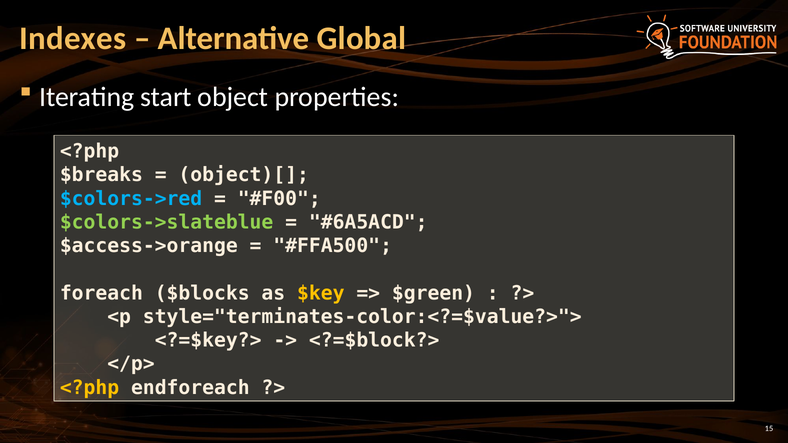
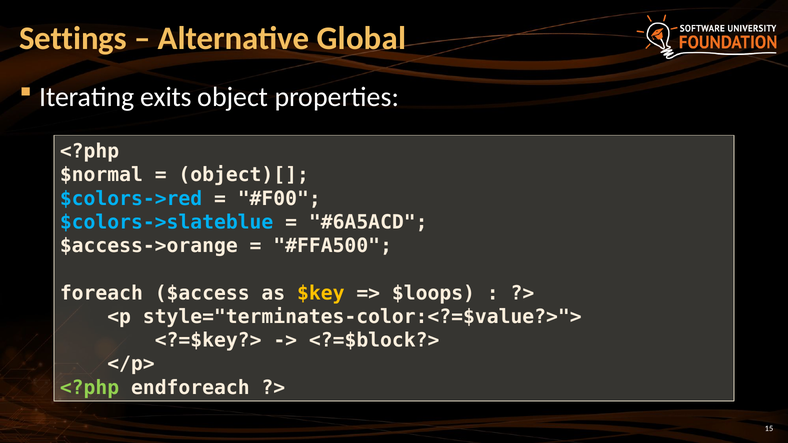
Indexes: Indexes -> Settings
start: start -> exits
$breaks: $breaks -> $normal
$colors->slateblue colour: light green -> light blue
$blocks: $blocks -> $access
$green: $green -> $loops
<?php at (90, 388) colour: yellow -> light green
